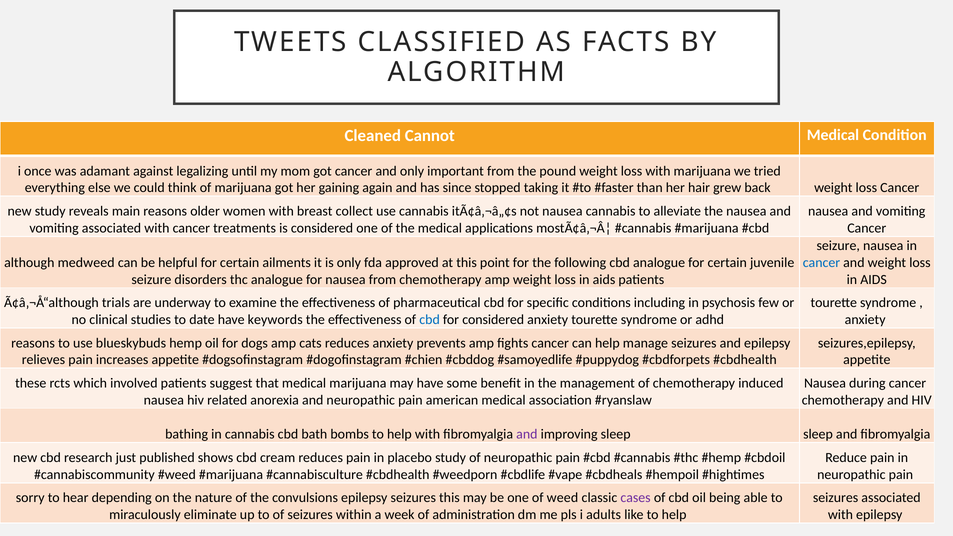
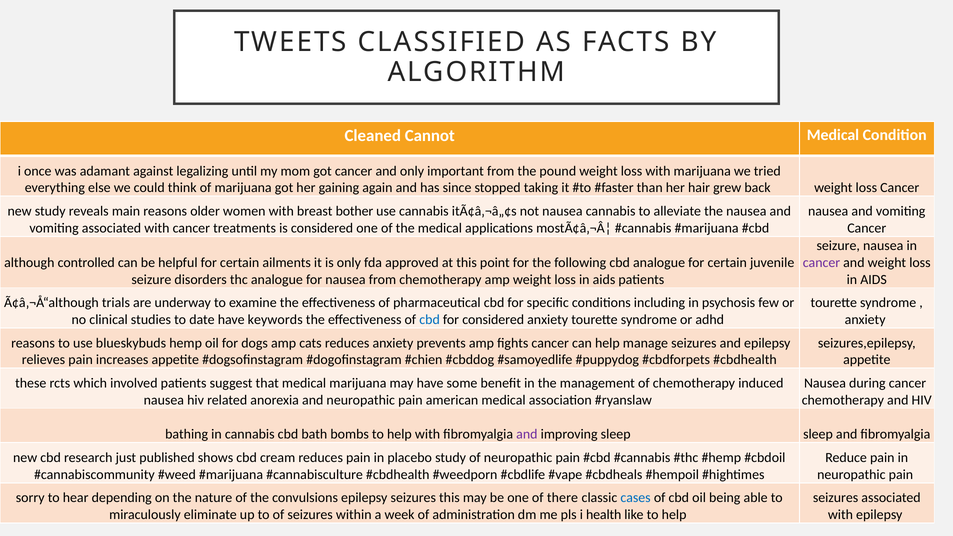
collect: collect -> bother
medweed: medweed -> controlled
cancer at (821, 263) colour: blue -> purple
weed: weed -> there
cases colour: purple -> blue
adults: adults -> health
